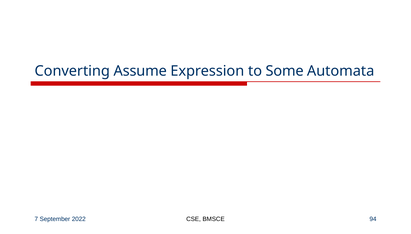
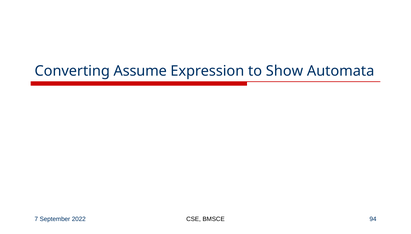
Some: Some -> Show
